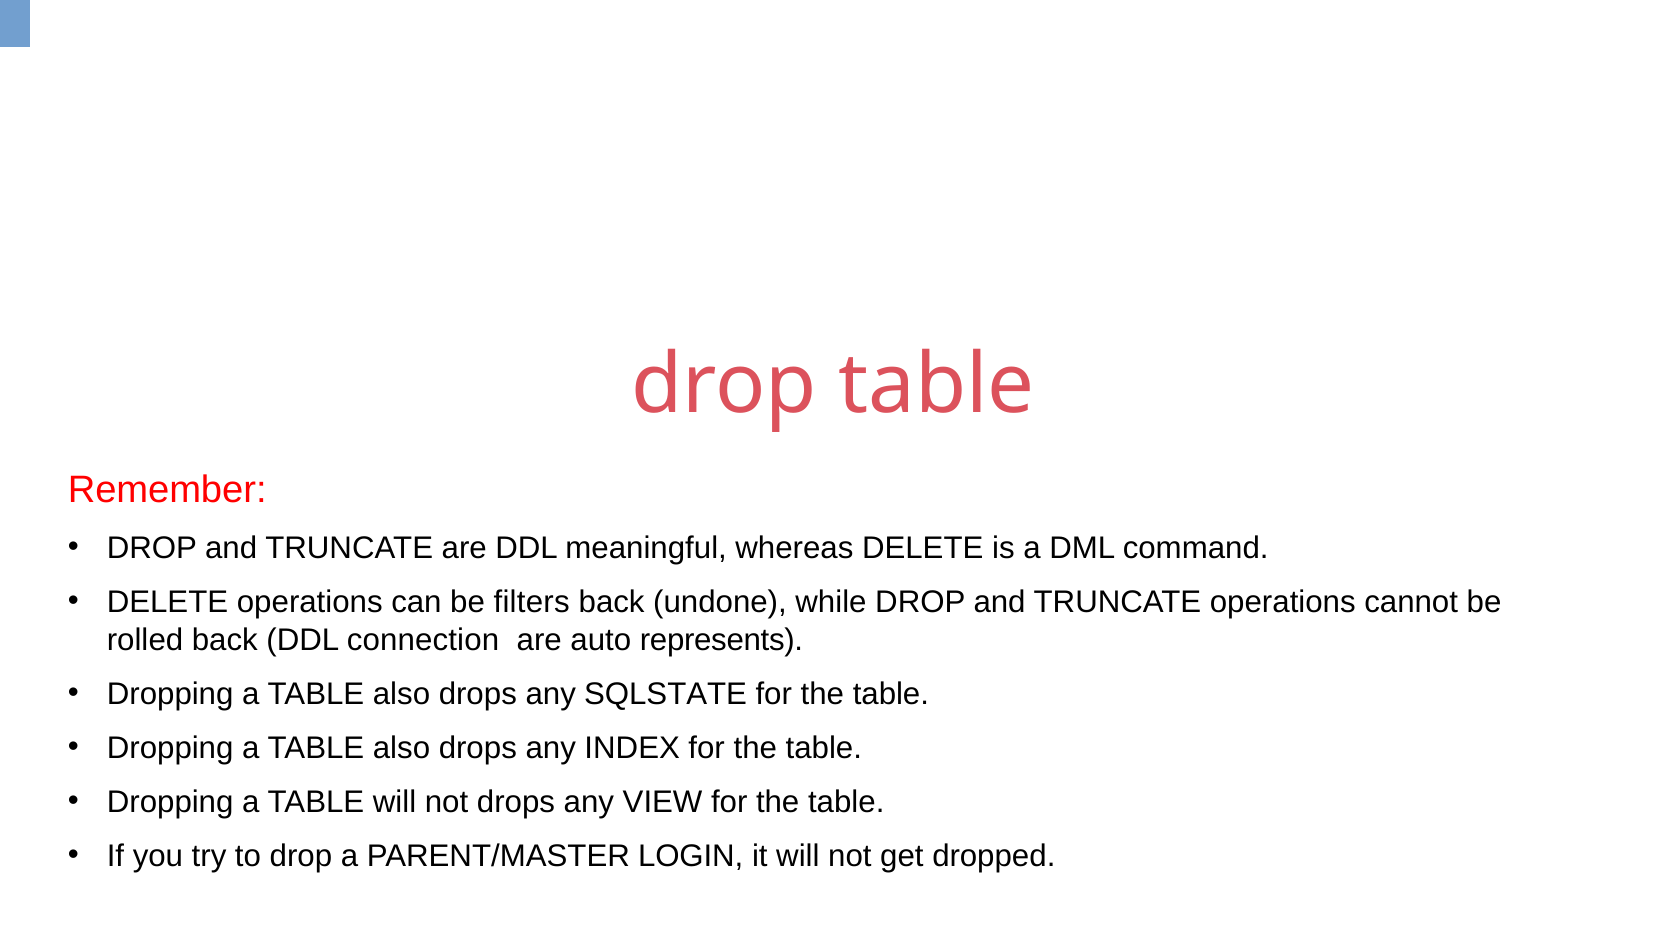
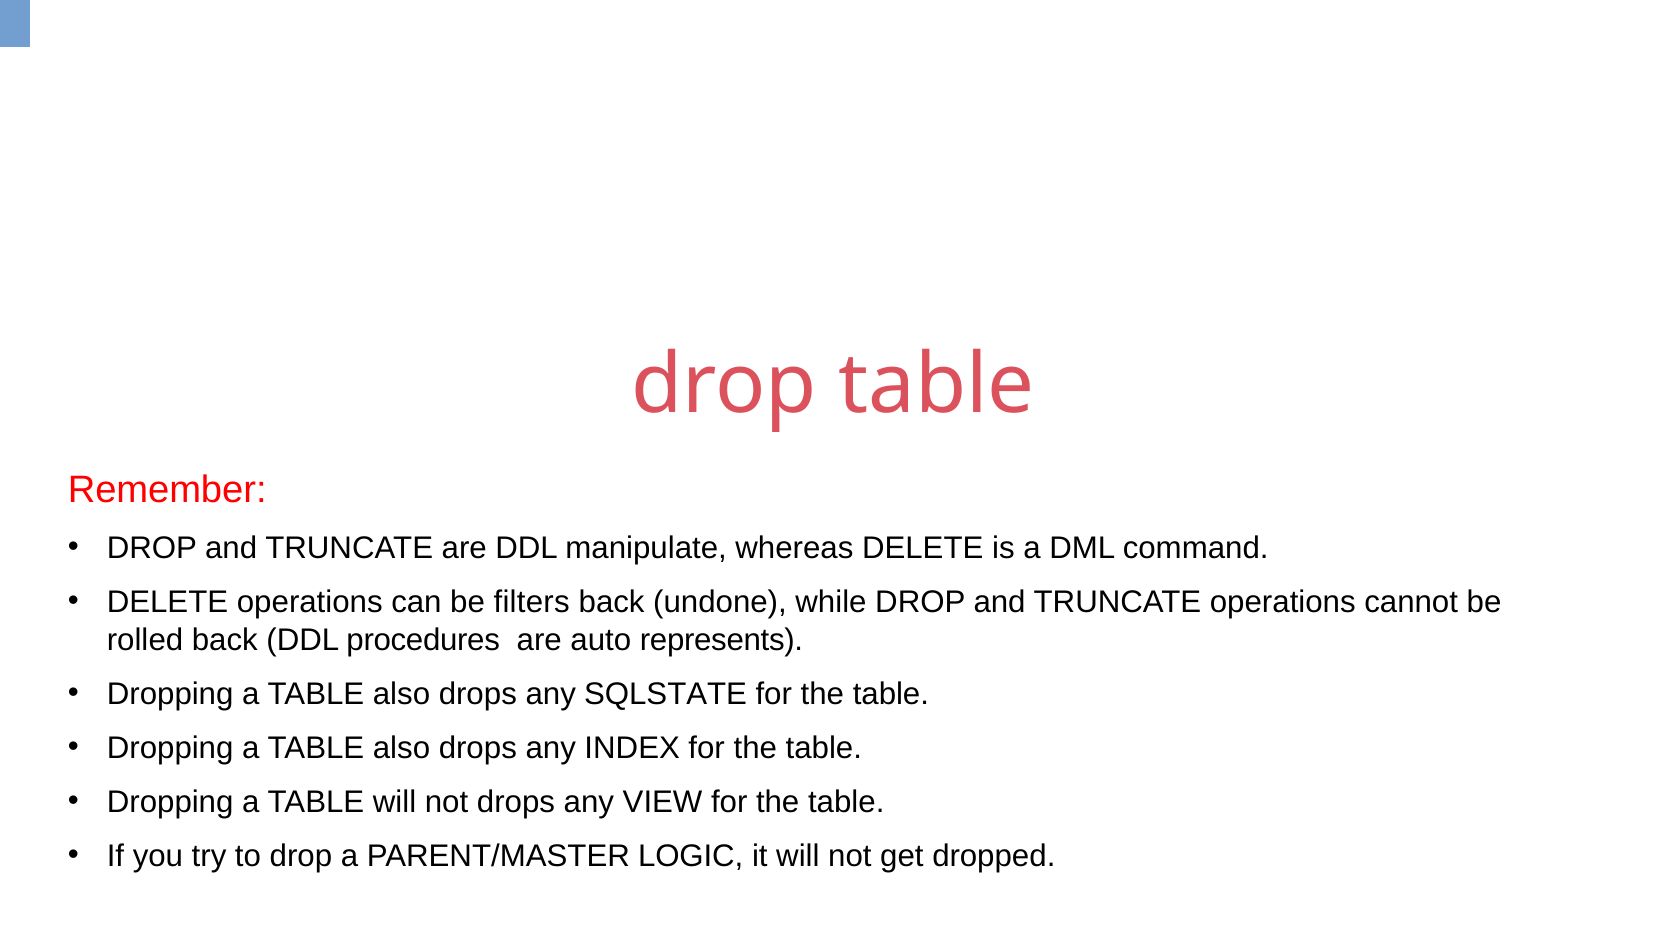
meaningful: meaningful -> manipulate
connection: connection -> procedures
LOGIN: LOGIN -> LOGIC
